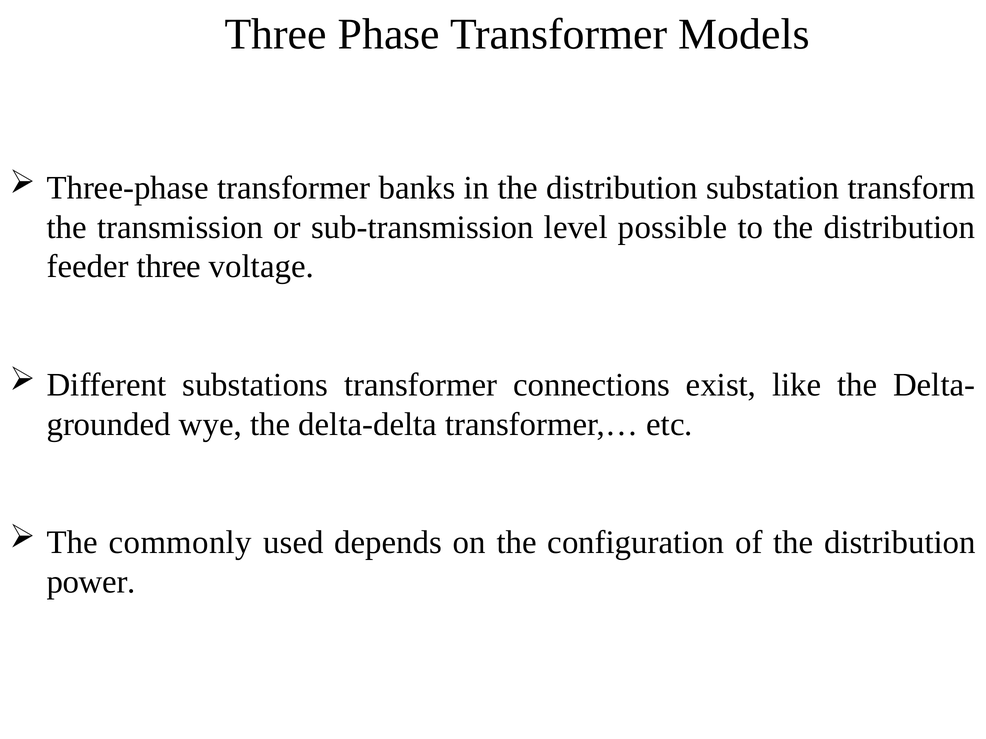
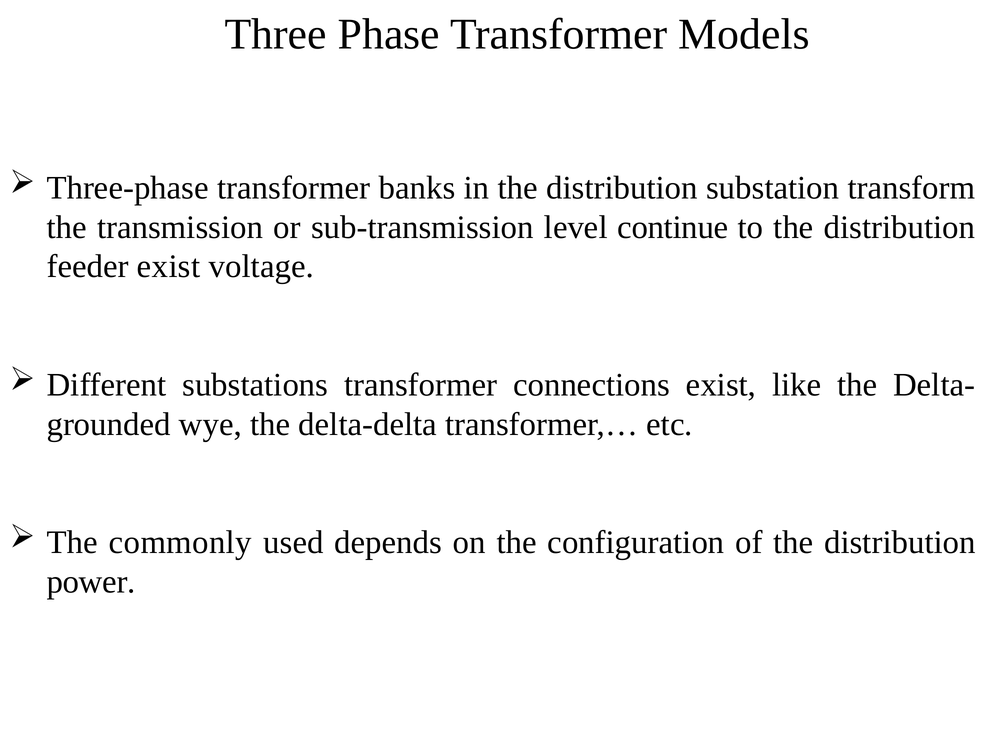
possible: possible -> continue
feeder three: three -> exist
